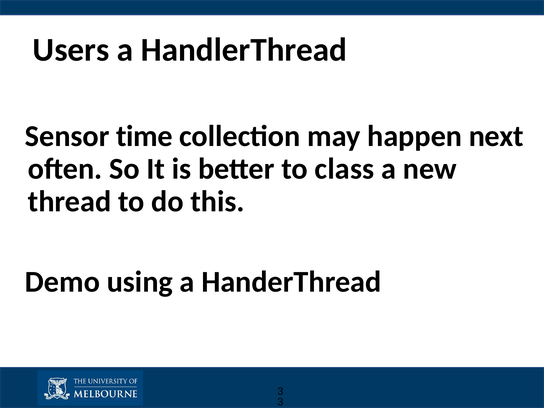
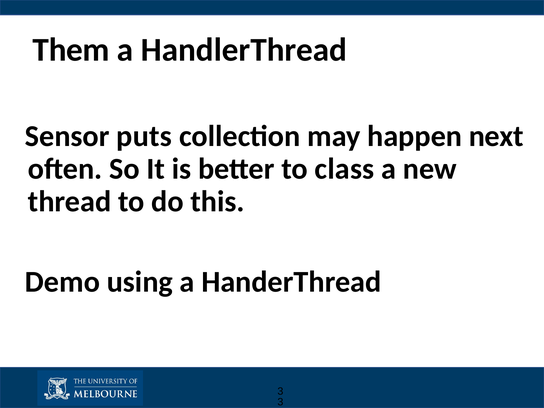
Users: Users -> Them
time: time -> puts
